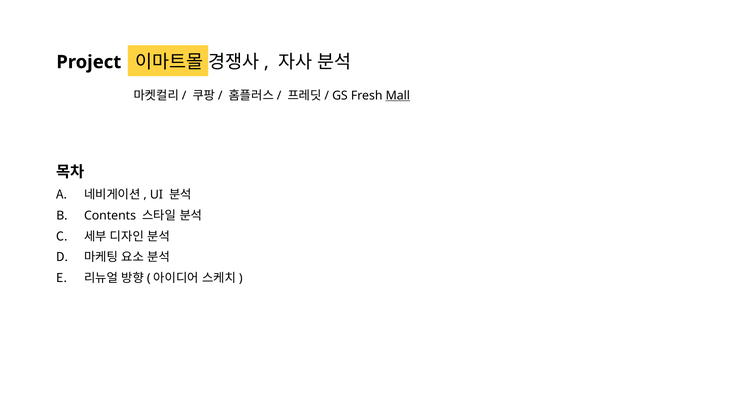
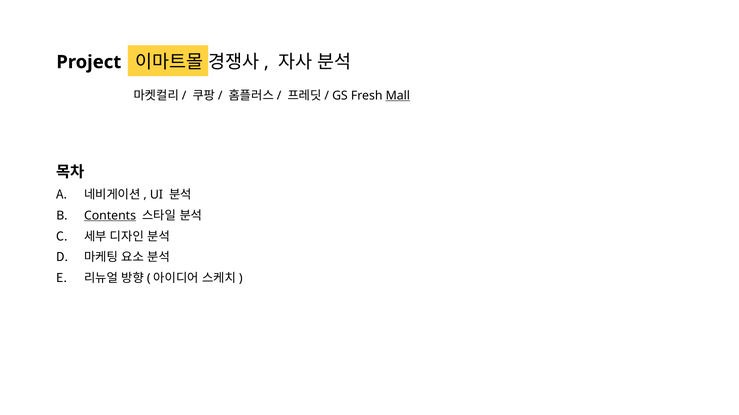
Contents underline: none -> present
